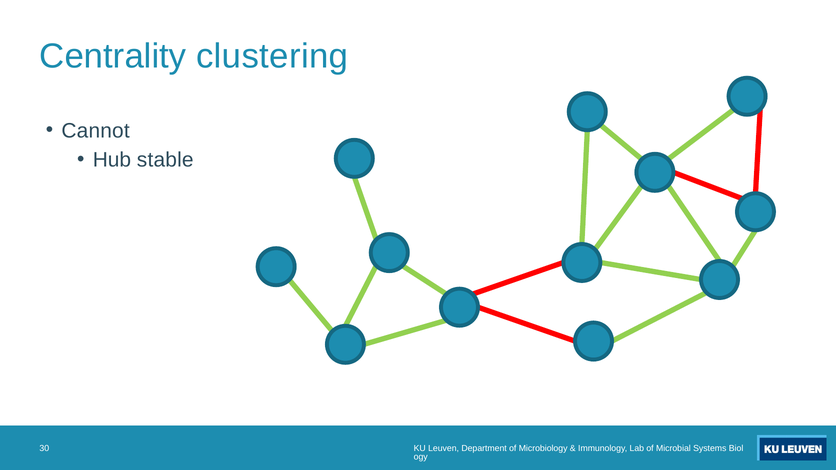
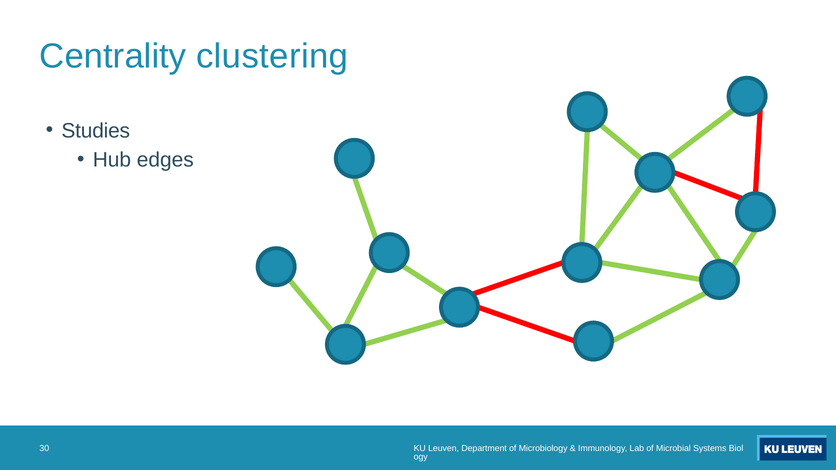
Cannot: Cannot -> Studies
stable: stable -> edges
